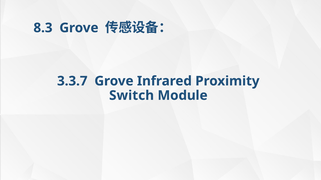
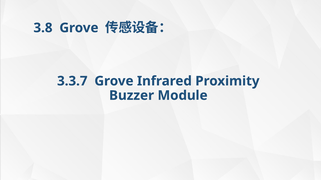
8.3: 8.3 -> 3.8
Switch: Switch -> Buzzer
